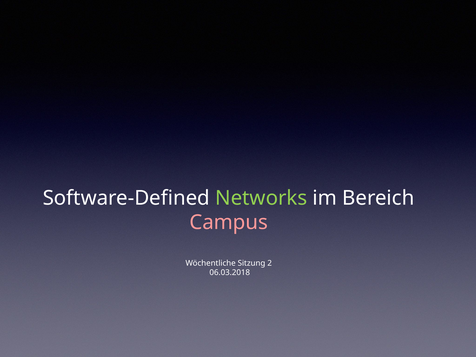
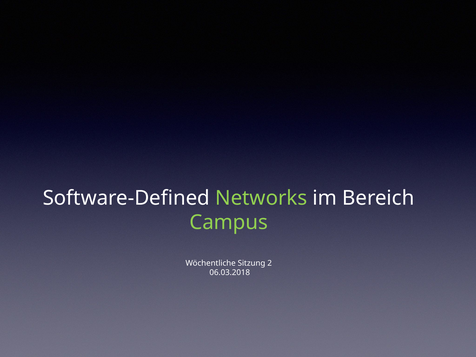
Campus colour: pink -> light green
